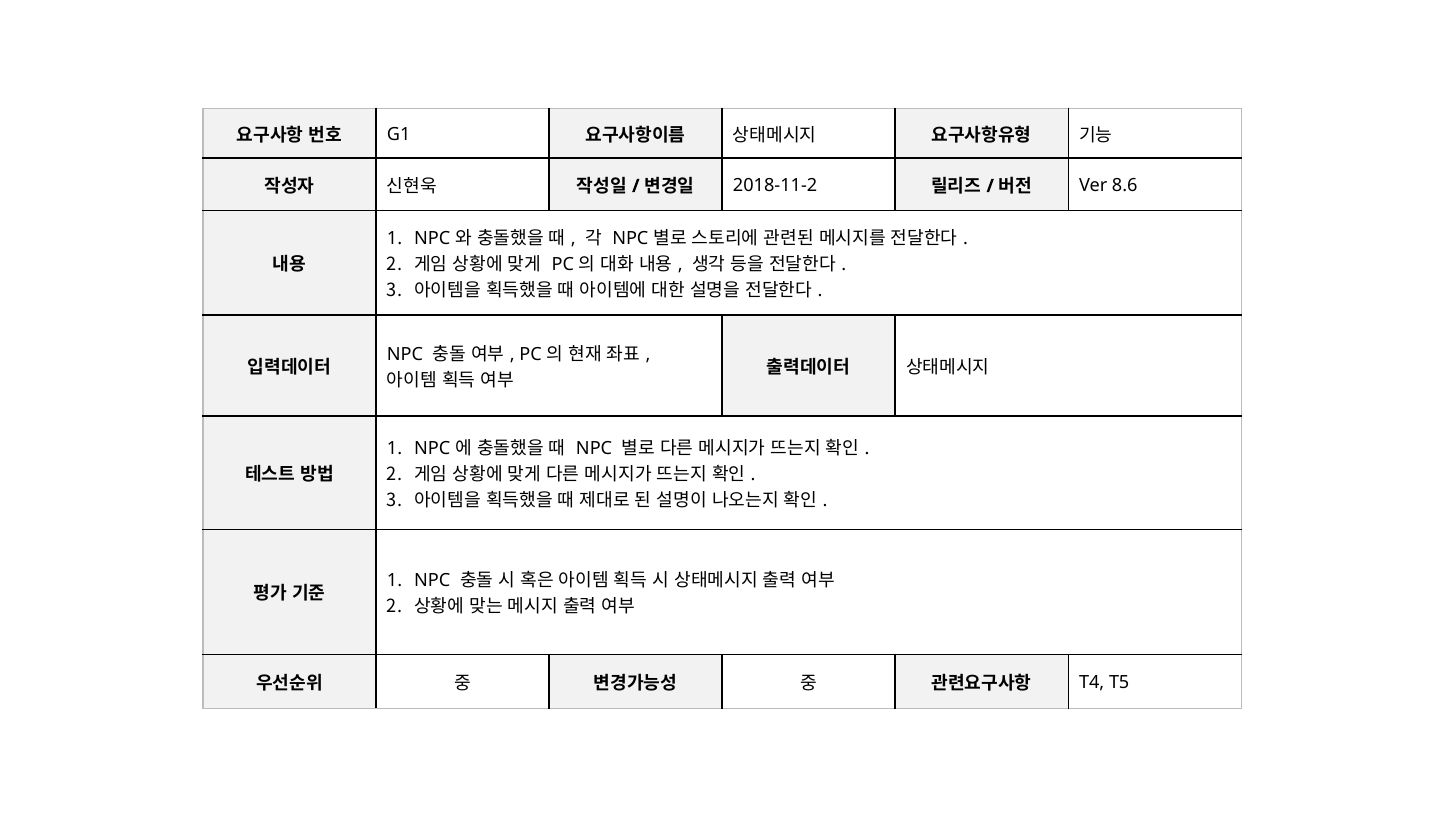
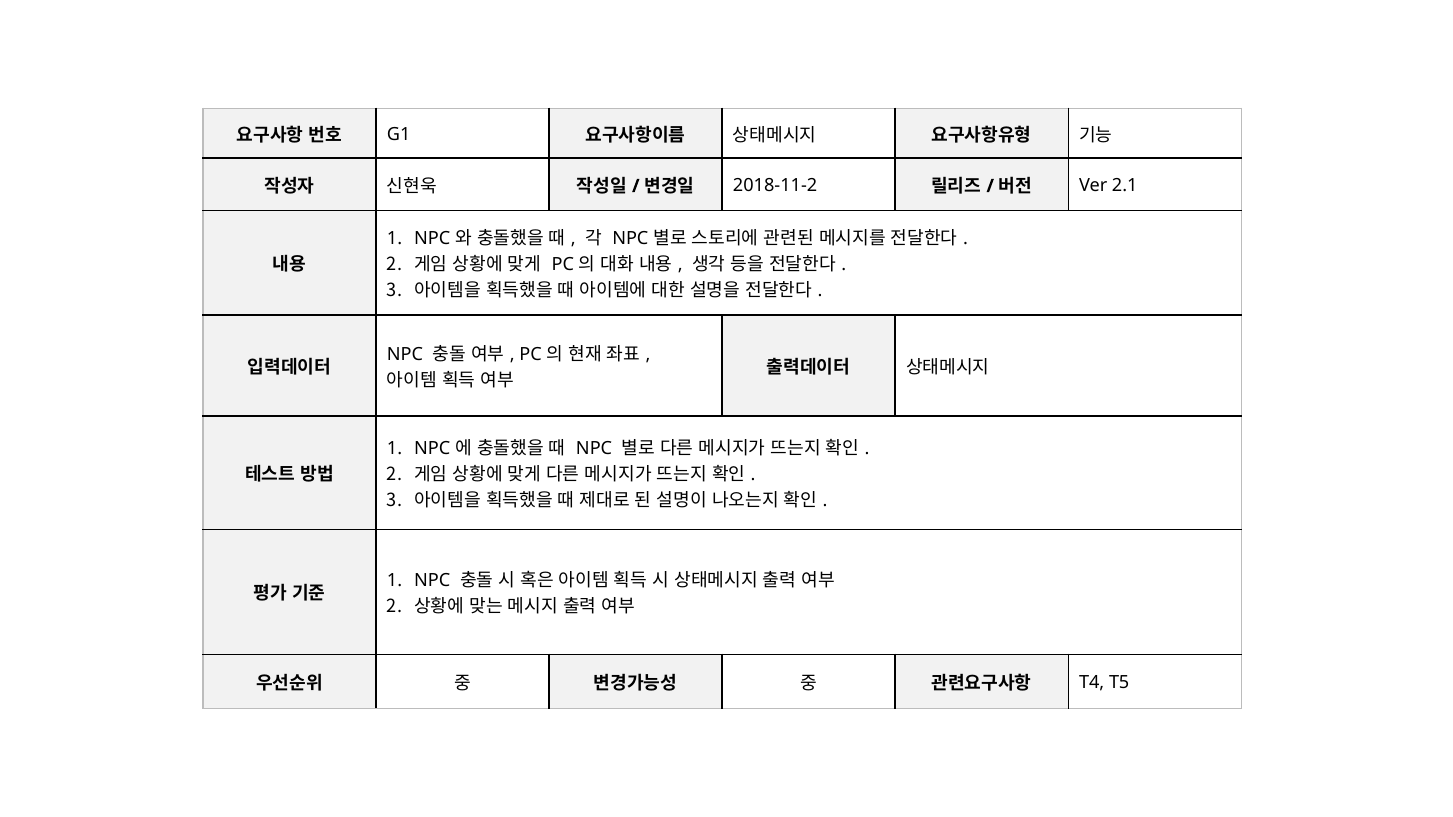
8.6: 8.6 -> 2.1
